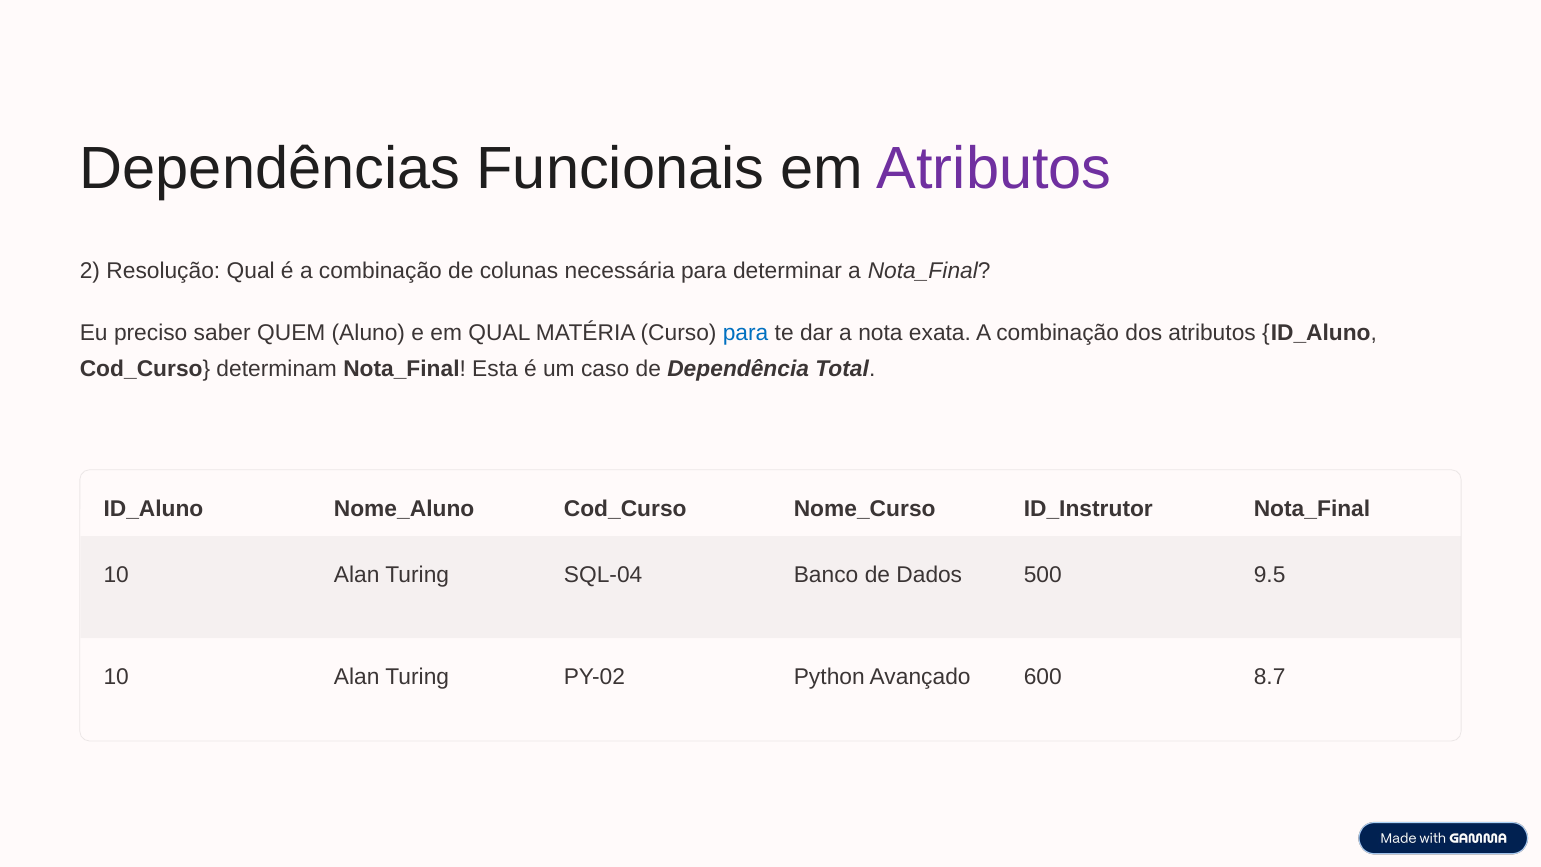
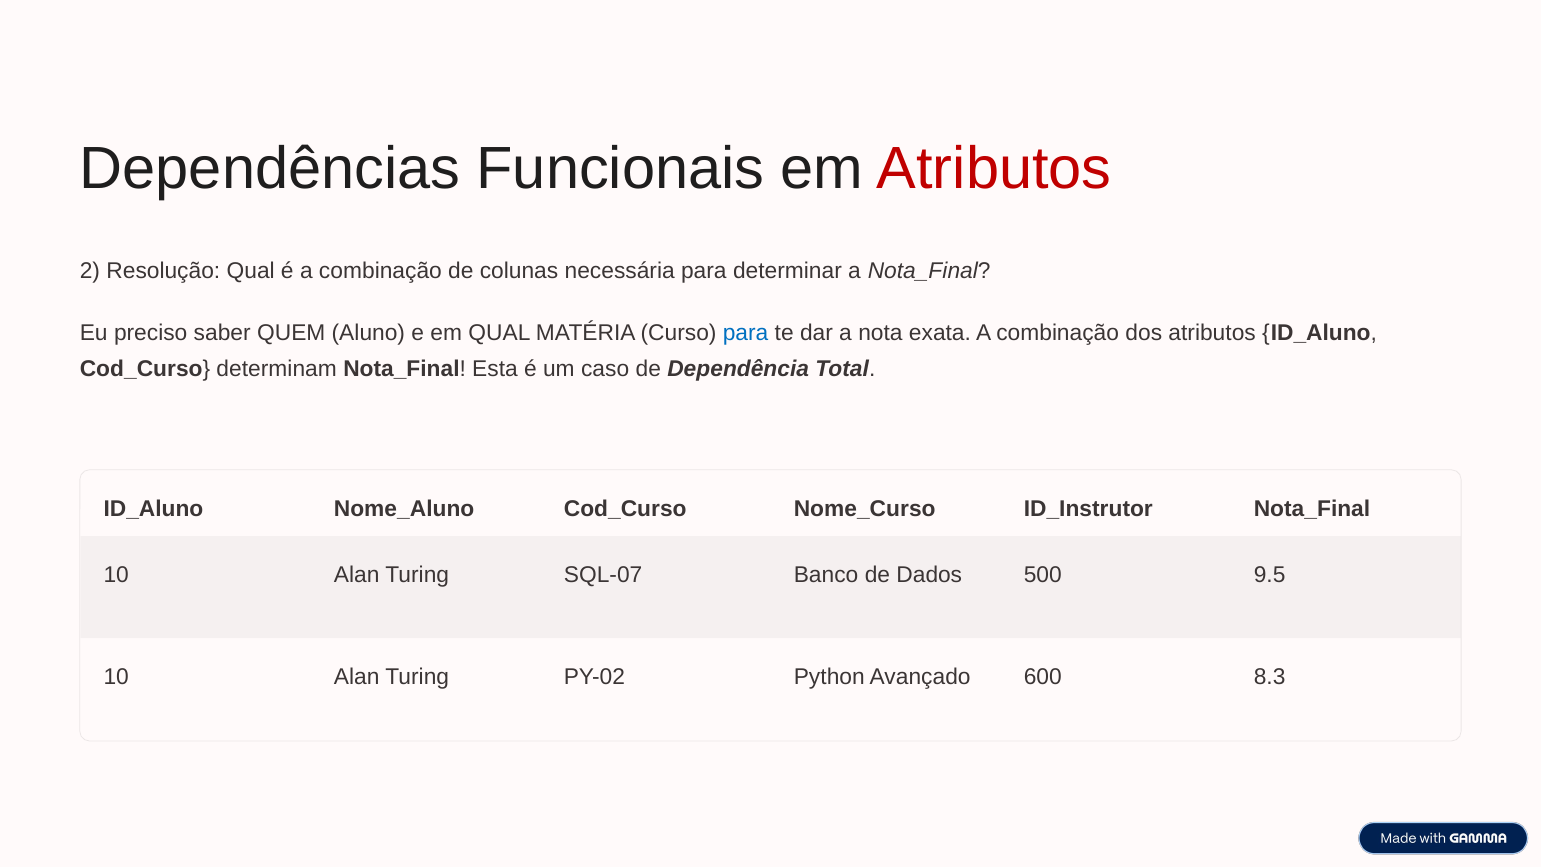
Atributos at (994, 169) colour: purple -> red
SQL-04: SQL-04 -> SQL-07
8.7: 8.7 -> 8.3
